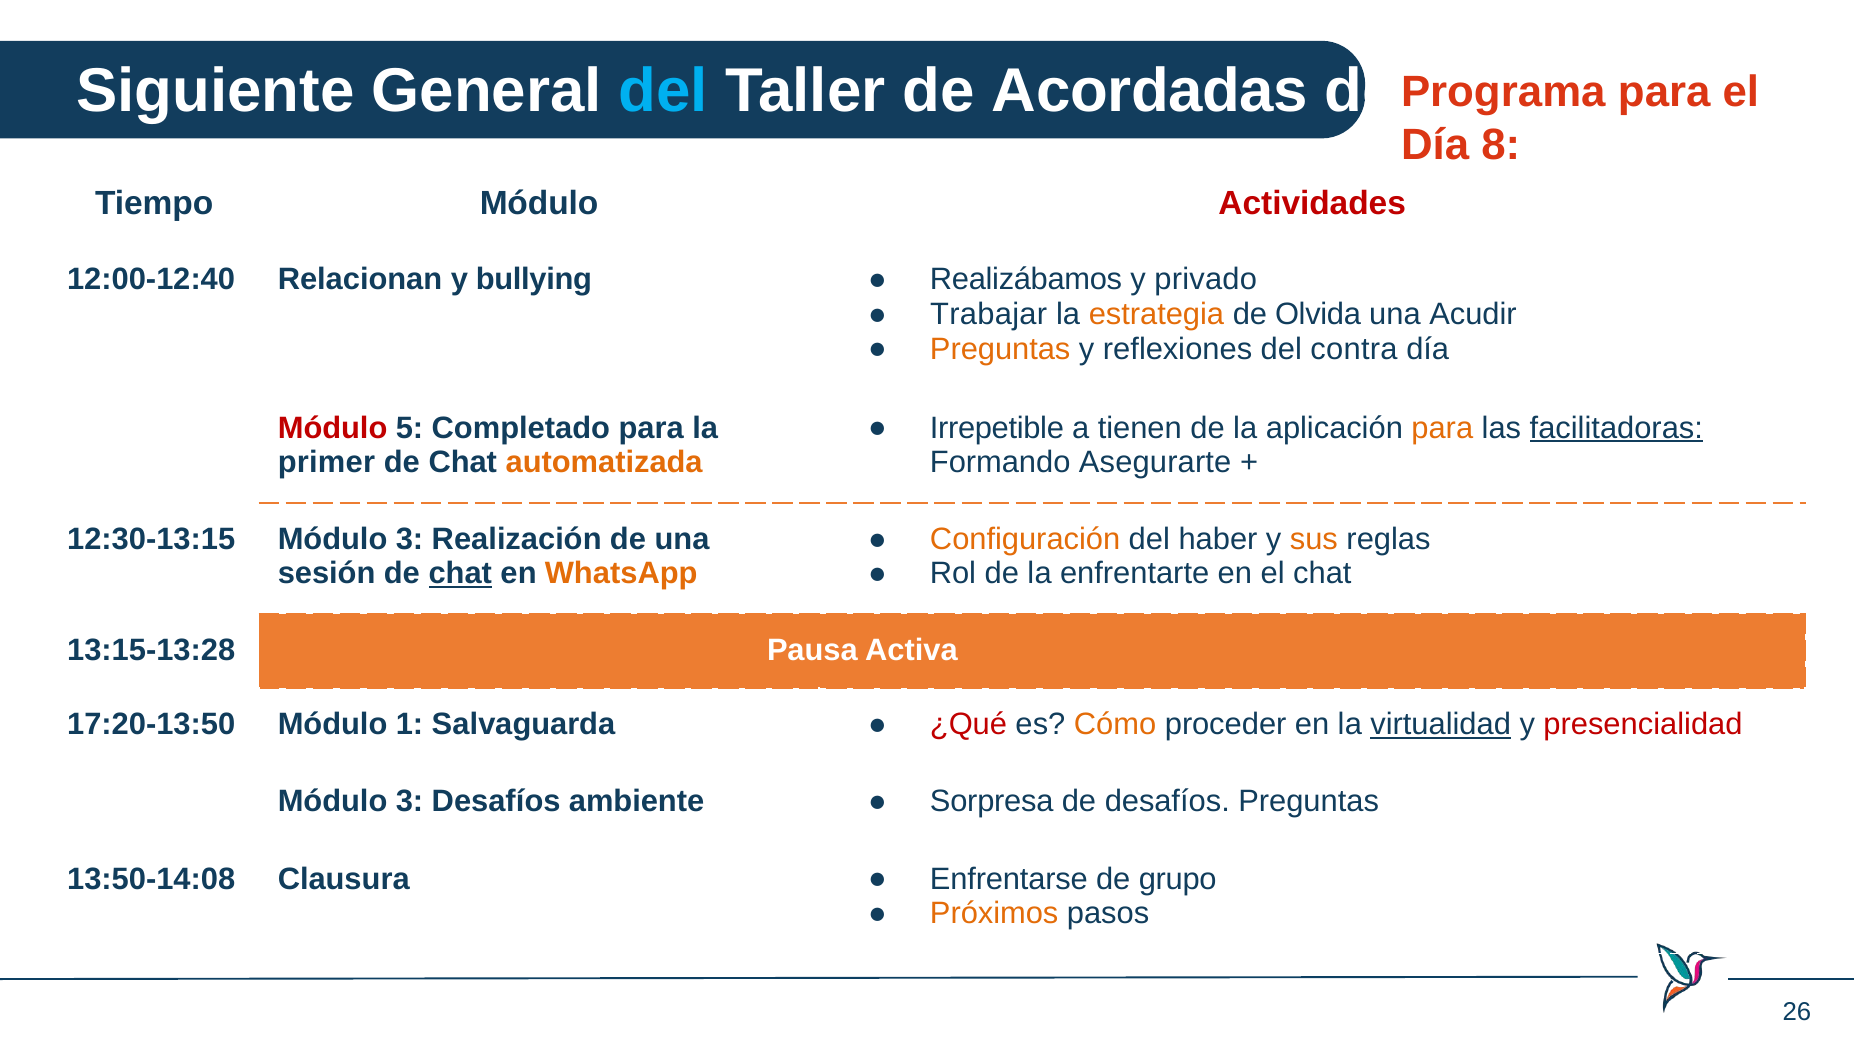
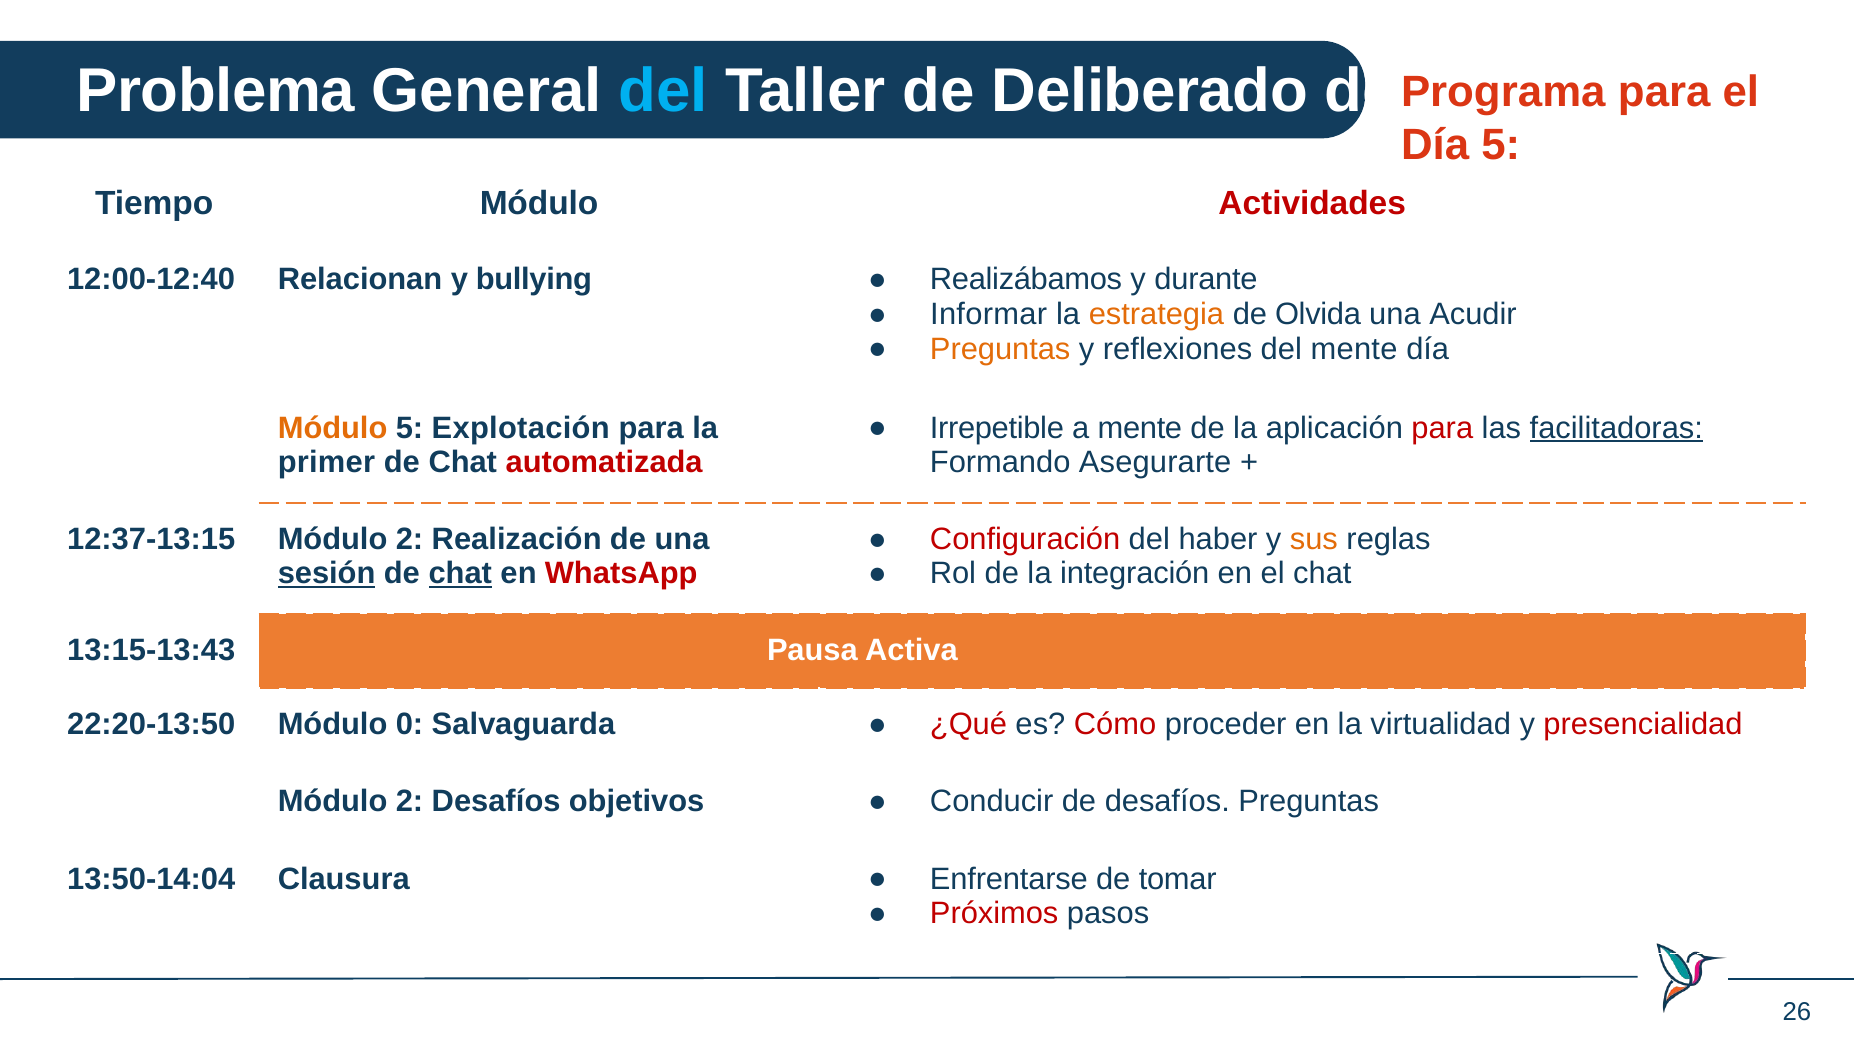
Siguiente: Siguiente -> Problema
Acordadas: Acordadas -> Deliberado
Día 8: 8 -> 5
privado: privado -> durante
Trabajar: Trabajar -> Informar
del contra: contra -> mente
a tienen: tienen -> mente
para at (1442, 428) colour: orange -> red
Módulo at (333, 428) colour: red -> orange
Completado: Completado -> Explotación
automatizada colour: orange -> red
12:30-13:15: 12:30-13:15 -> 12:37-13:15
3 at (410, 539): 3 -> 2
Configuración colour: orange -> red
enfrentarte: enfrentarte -> integración
sesión underline: none -> present
WhatsApp colour: orange -> red
13:15-13:28: 13:15-13:28 -> 13:15-13:43
17:20-13:50: 17:20-13:50 -> 22:20-13:50
1: 1 -> 0
Cómo colour: orange -> red
virtualidad underline: present -> none
3 at (410, 802): 3 -> 2
ambiente: ambiente -> objetivos
Sorpresa: Sorpresa -> Conducir
13:50-14:08: 13:50-14:08 -> 13:50-14:04
grupo: grupo -> tomar
Próximos colour: orange -> red
